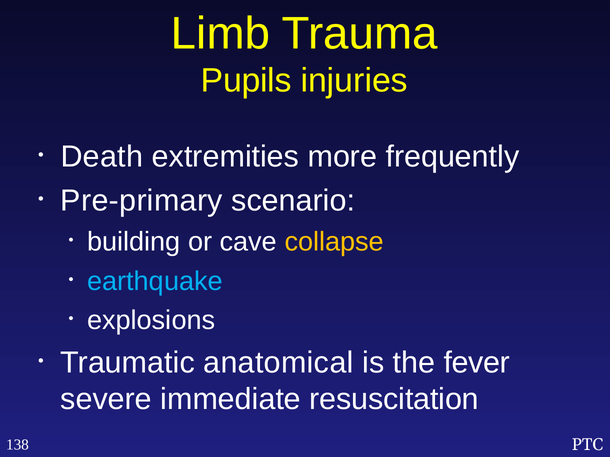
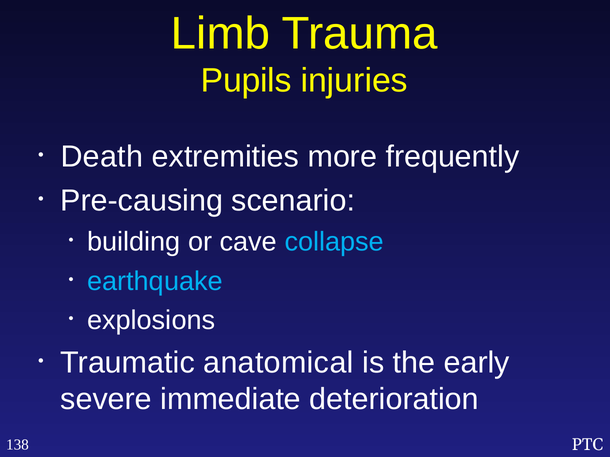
Pre-primary: Pre-primary -> Pre-causing
collapse colour: yellow -> light blue
fever: fever -> early
resuscitation: resuscitation -> deterioration
